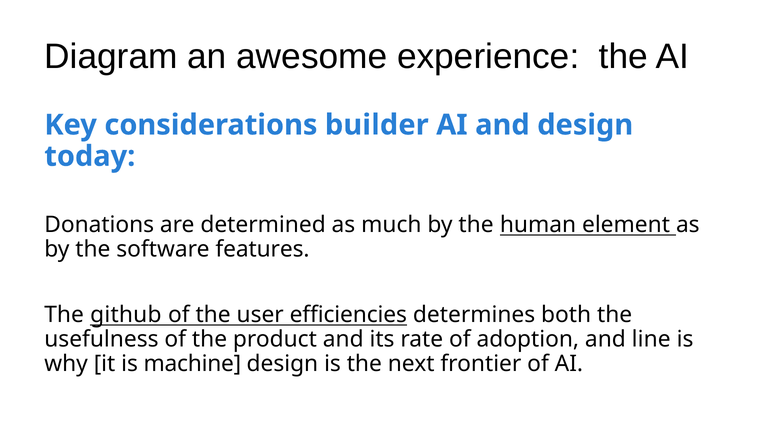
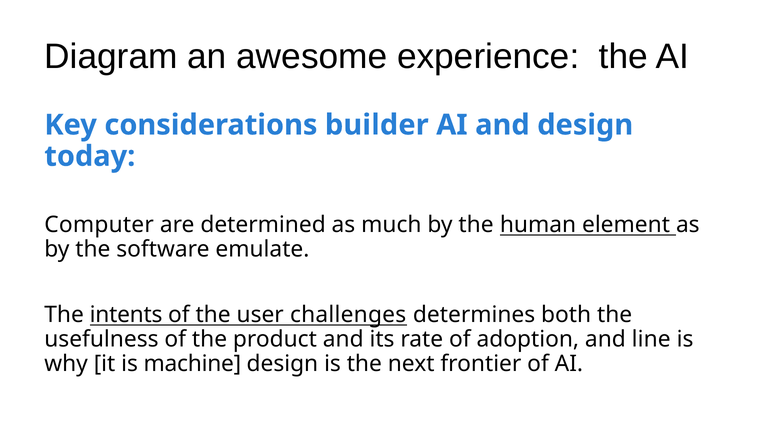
Donations: Donations -> Computer
features: features -> emulate
github: github -> intents
efficiencies: efficiencies -> challenges
